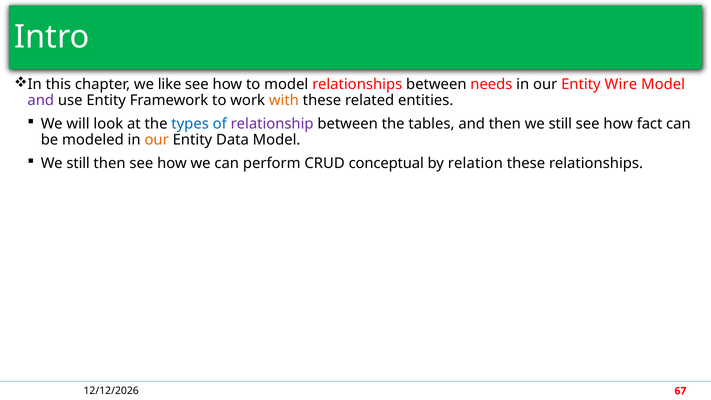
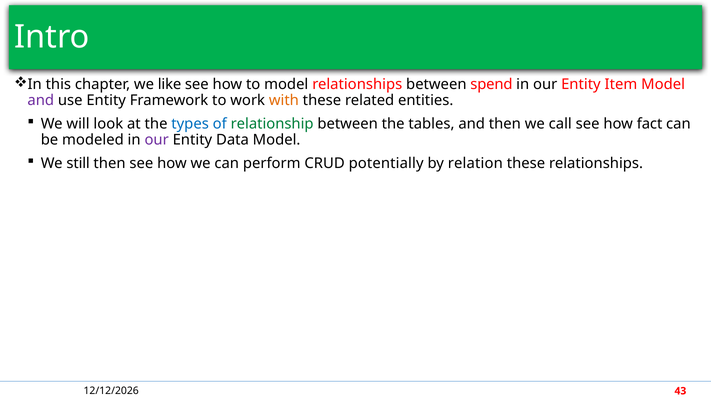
needs: needs -> spend
Wire: Wire -> Item
relationship colour: purple -> green
then we still: still -> call
our at (157, 140) colour: orange -> purple
conceptual: conceptual -> potentially
67: 67 -> 43
